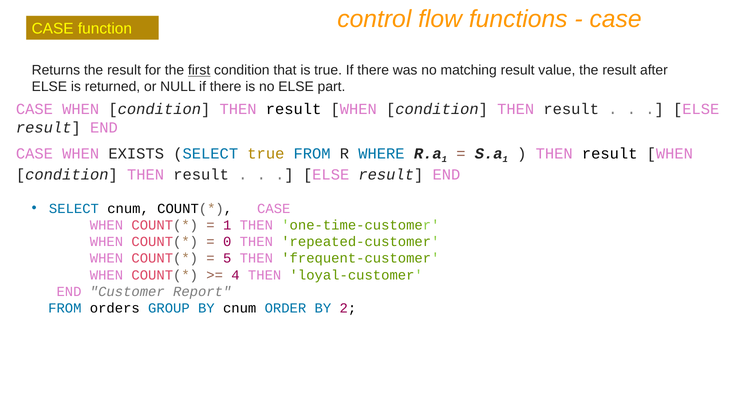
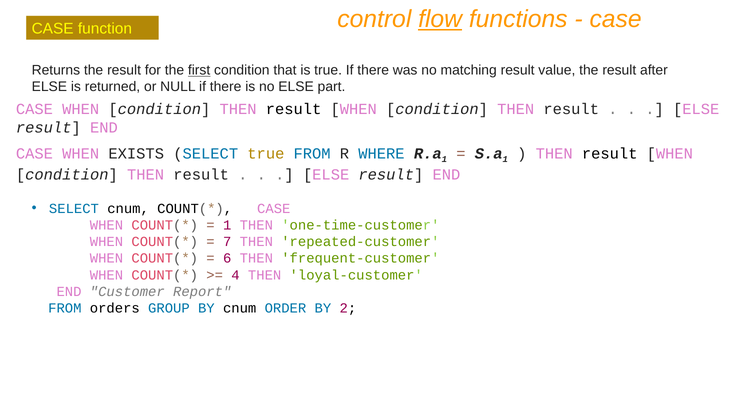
flow underline: none -> present
0: 0 -> 7
5: 5 -> 6
